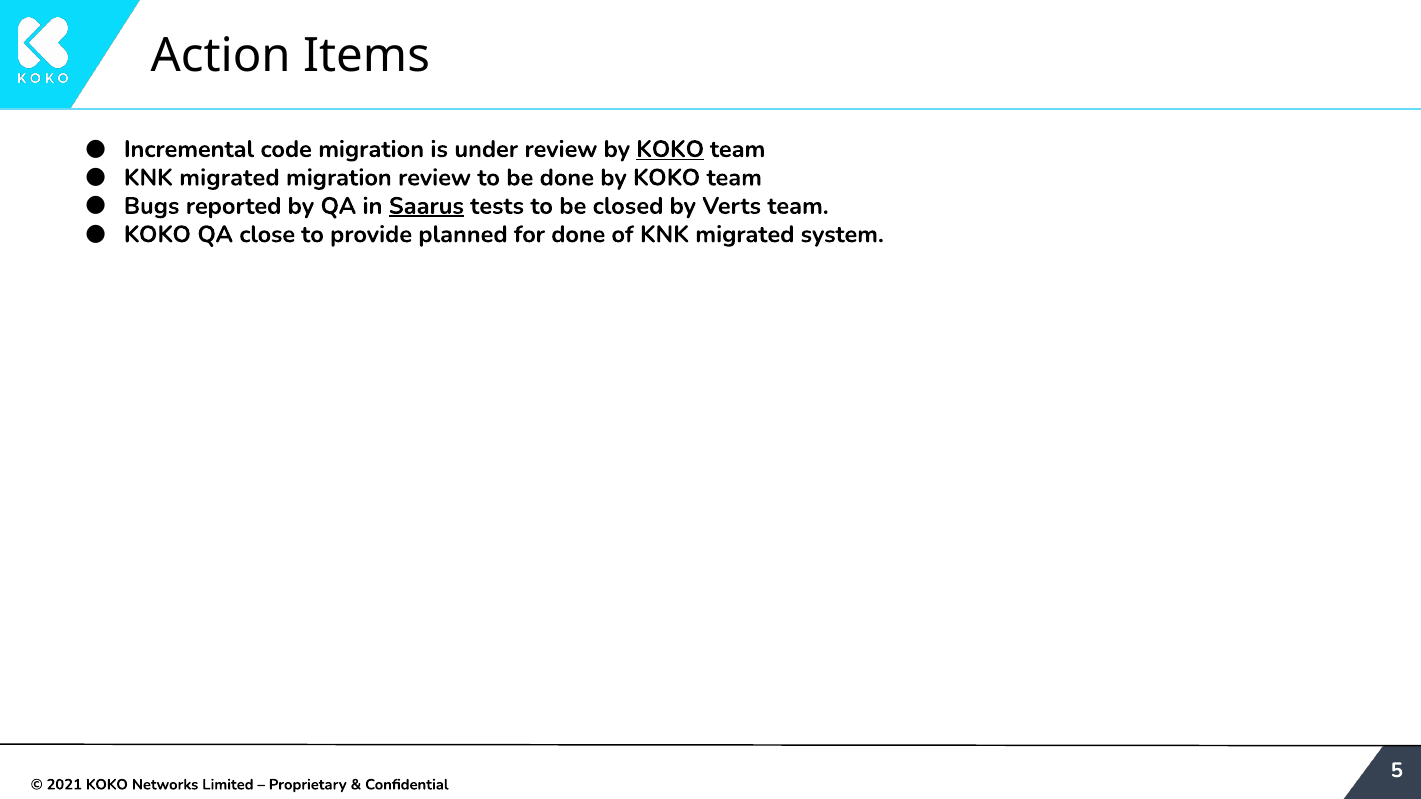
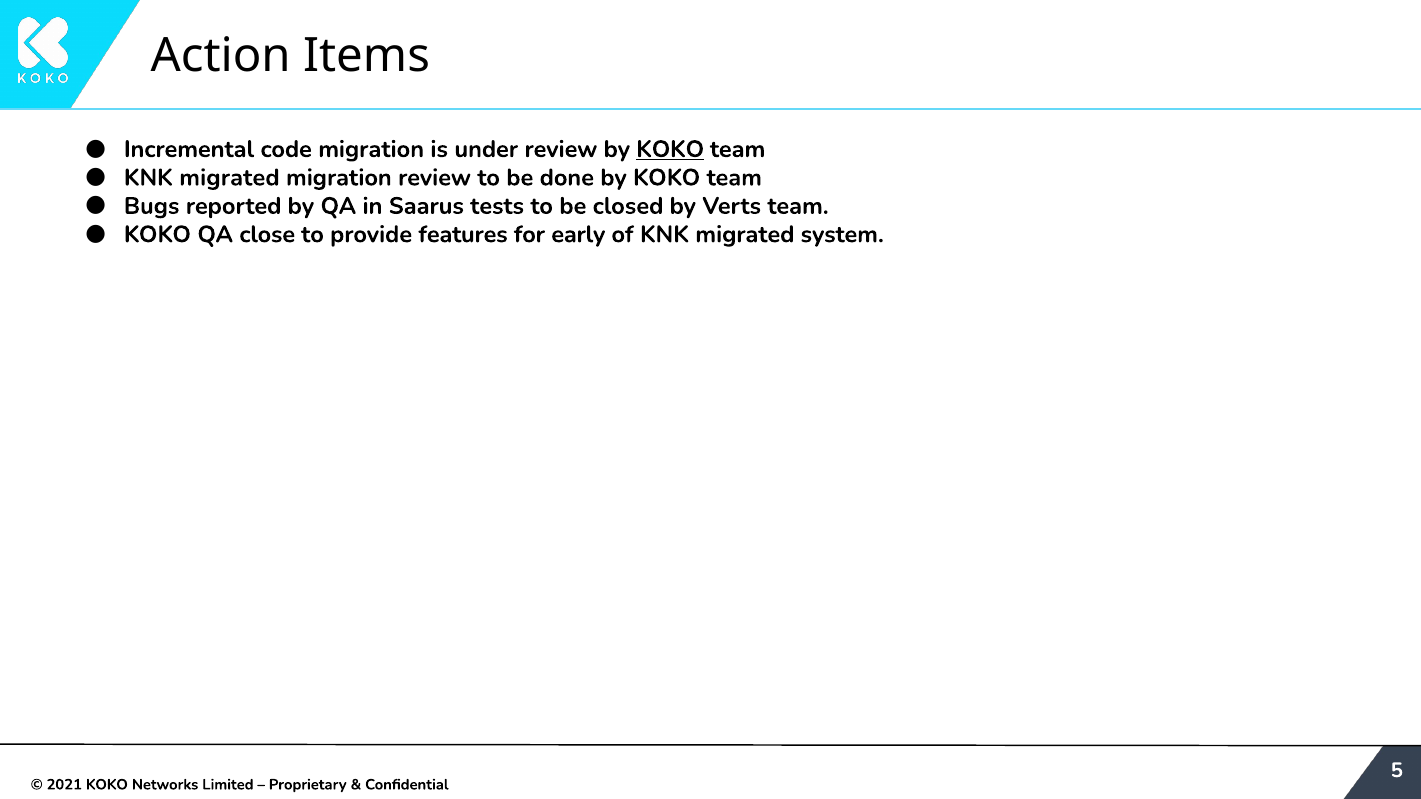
Saarus underline: present -> none
planned: planned -> features
for done: done -> early
